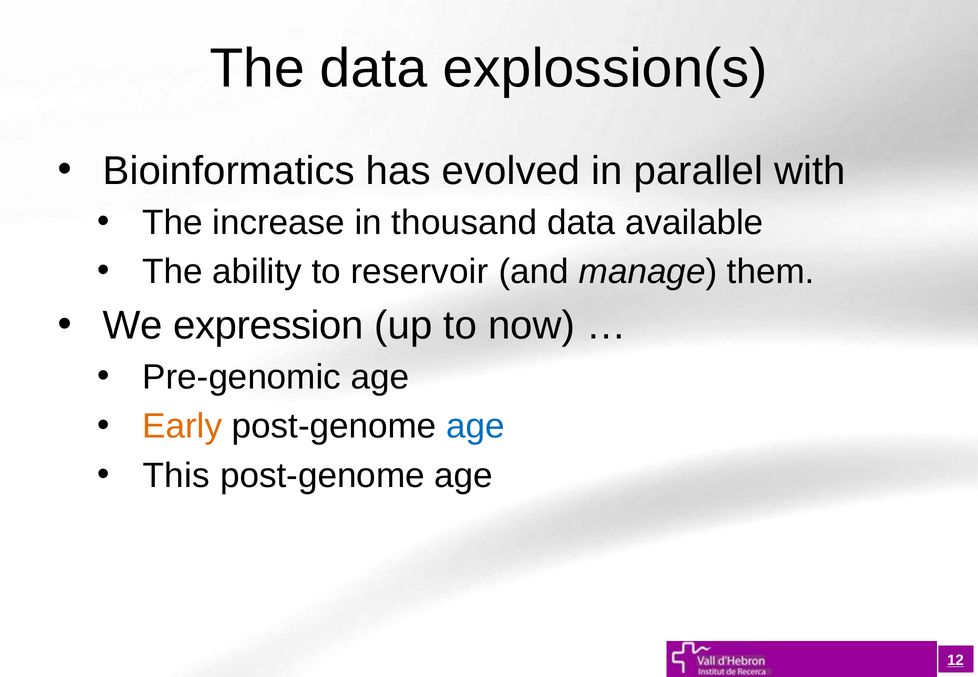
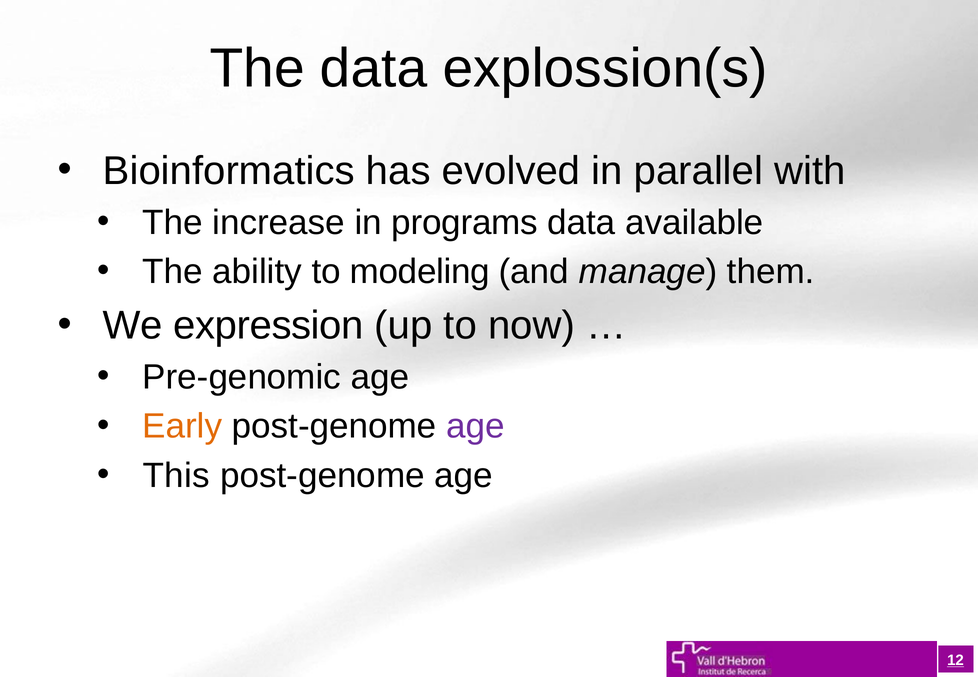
thousand: thousand -> programs
reservoir: reservoir -> modeling
age at (475, 426) colour: blue -> purple
